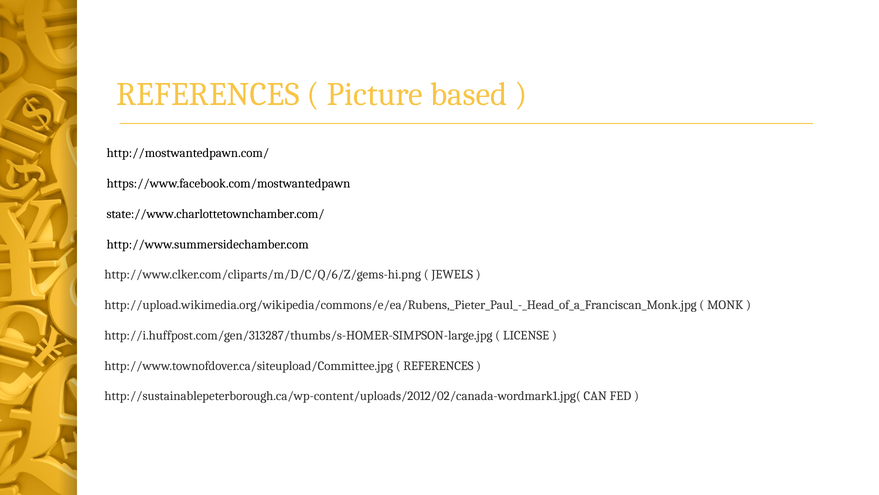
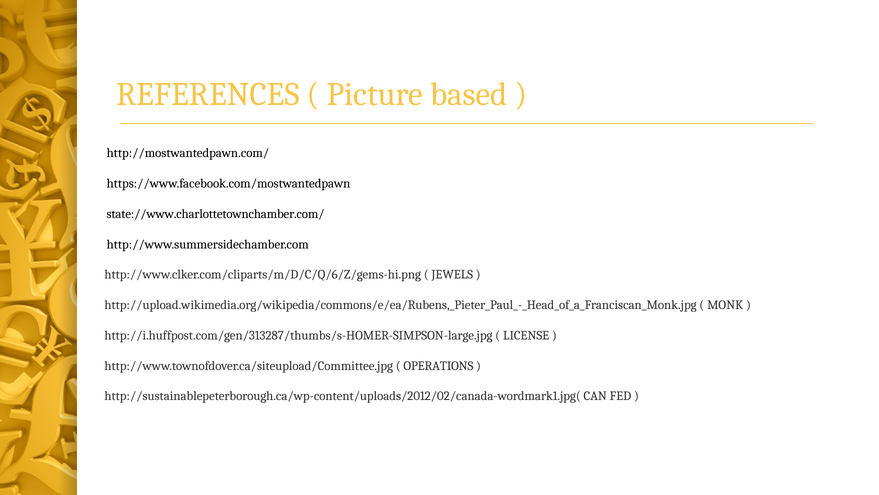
REFERENCES at (438, 365): REFERENCES -> OPERATIONS
